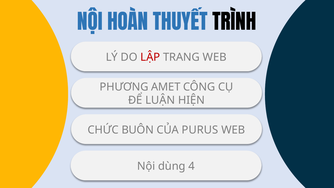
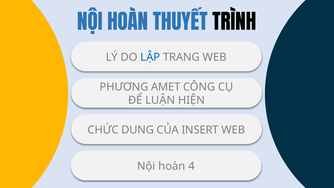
LẬP colour: red -> blue
BUÔN: BUÔN -> DUNG
PURUS: PURUS -> INSERT
dùng at (172, 166): dùng -> hoàn
